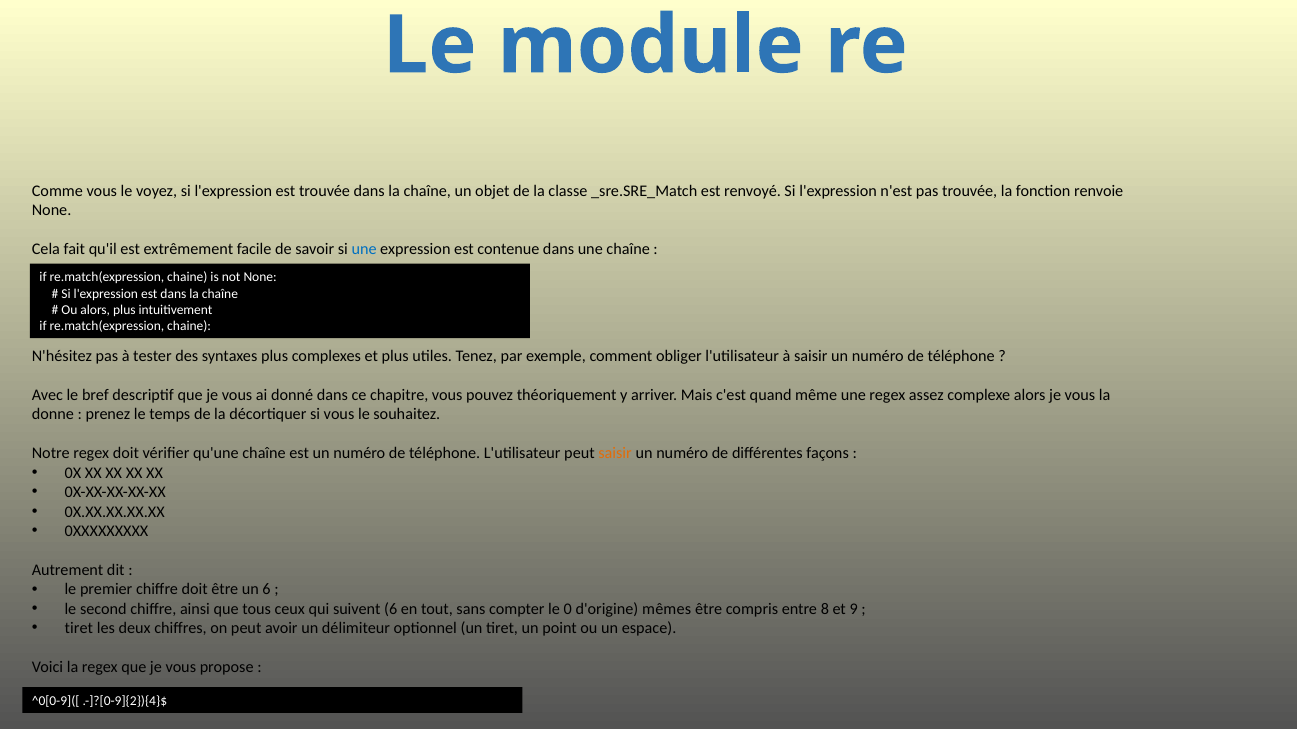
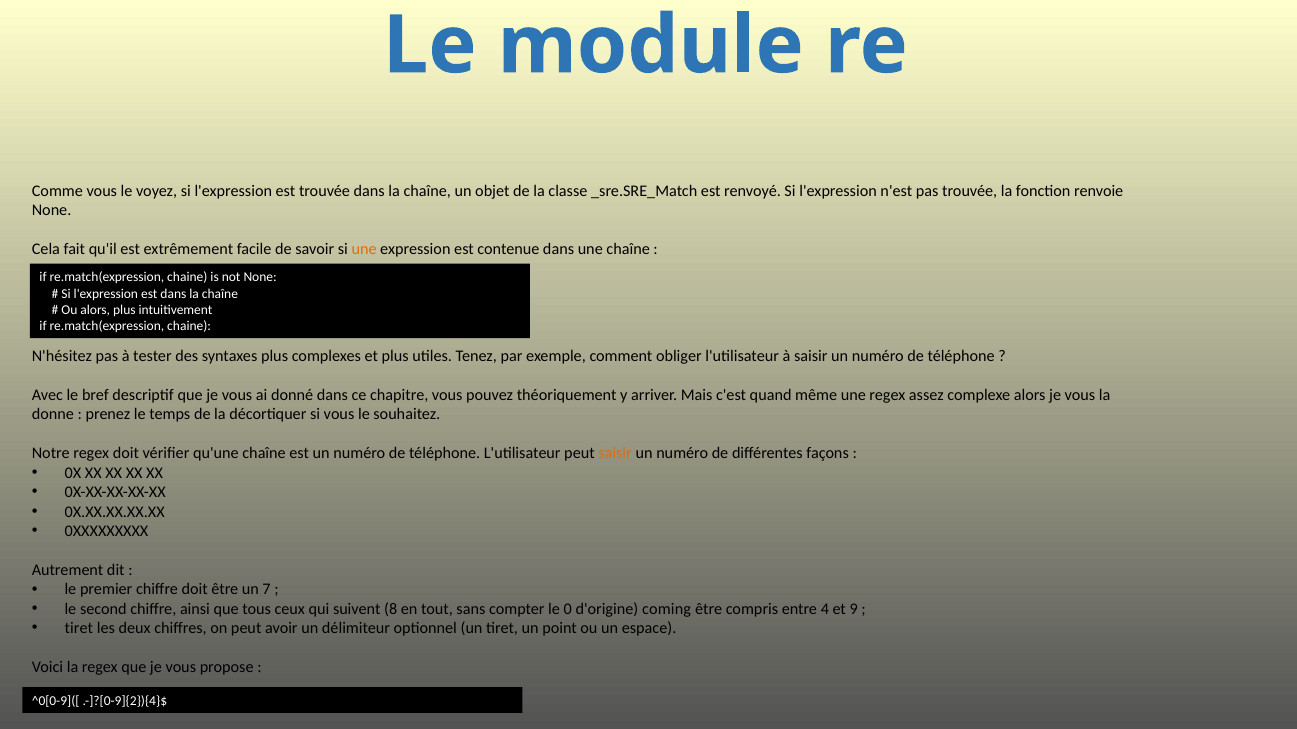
une at (364, 249) colour: blue -> orange
un 6: 6 -> 7
suivent 6: 6 -> 8
mêmes: mêmes -> coming
8: 8 -> 4
